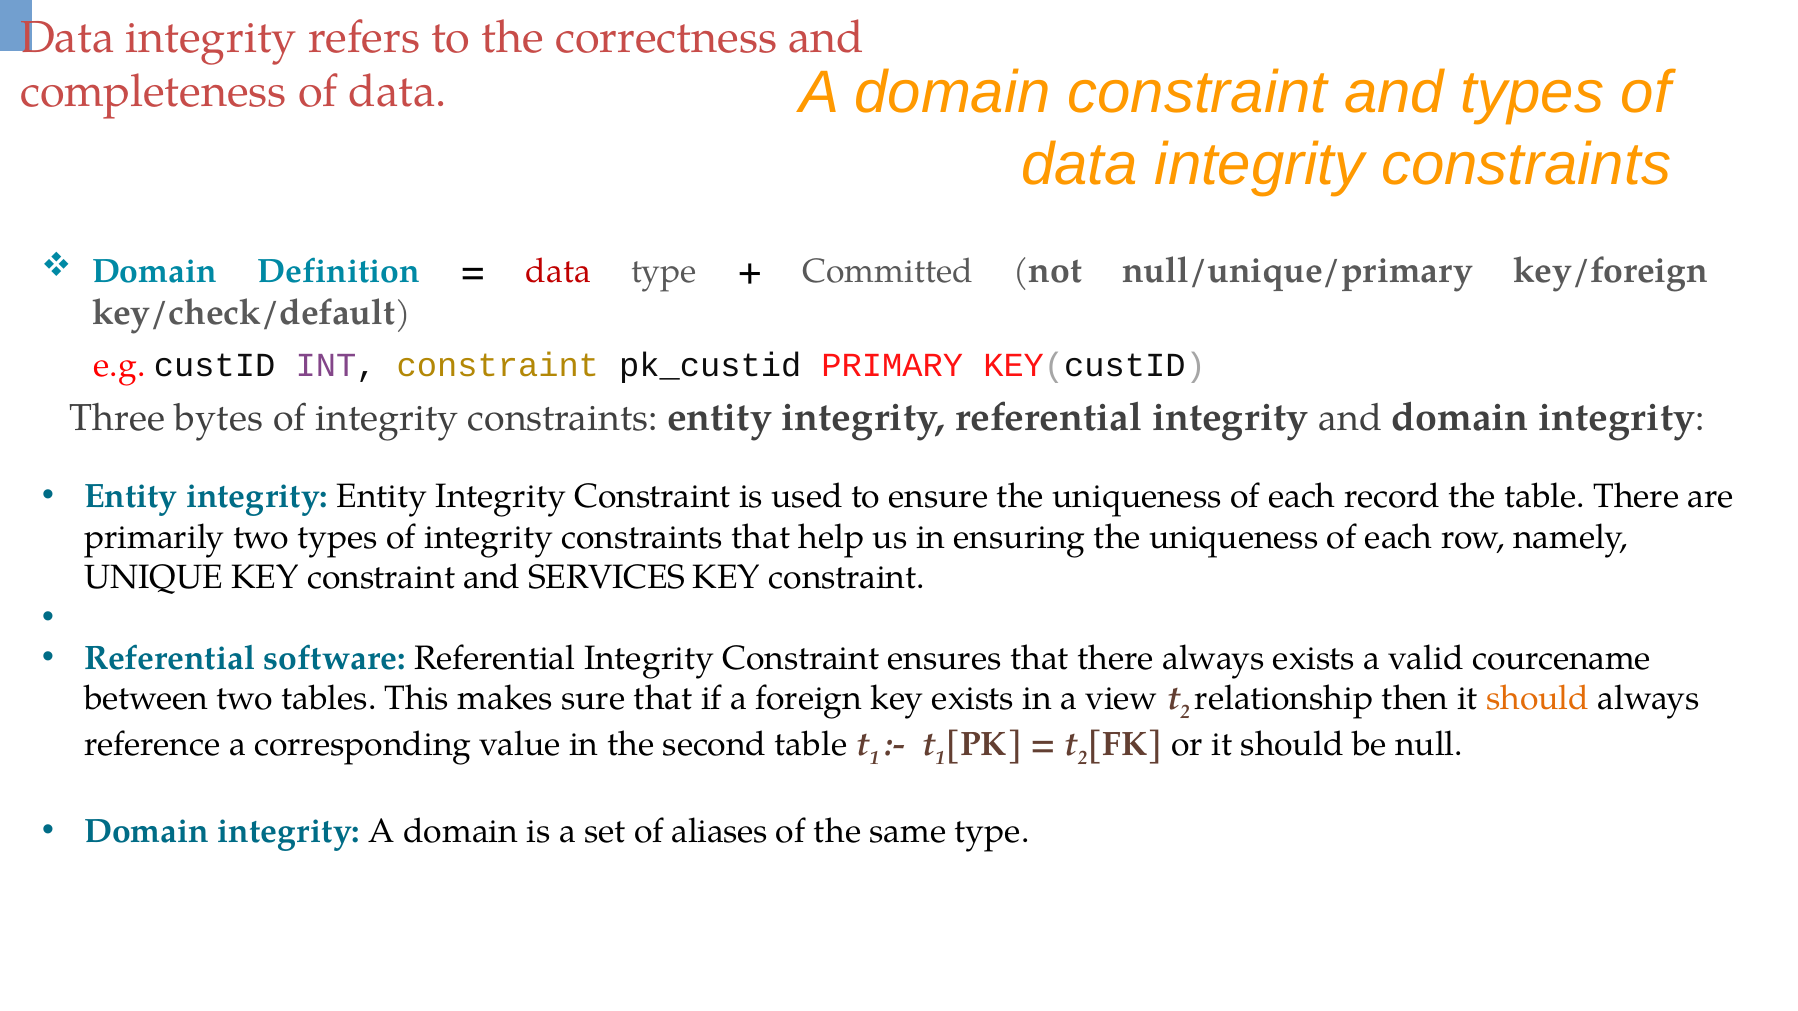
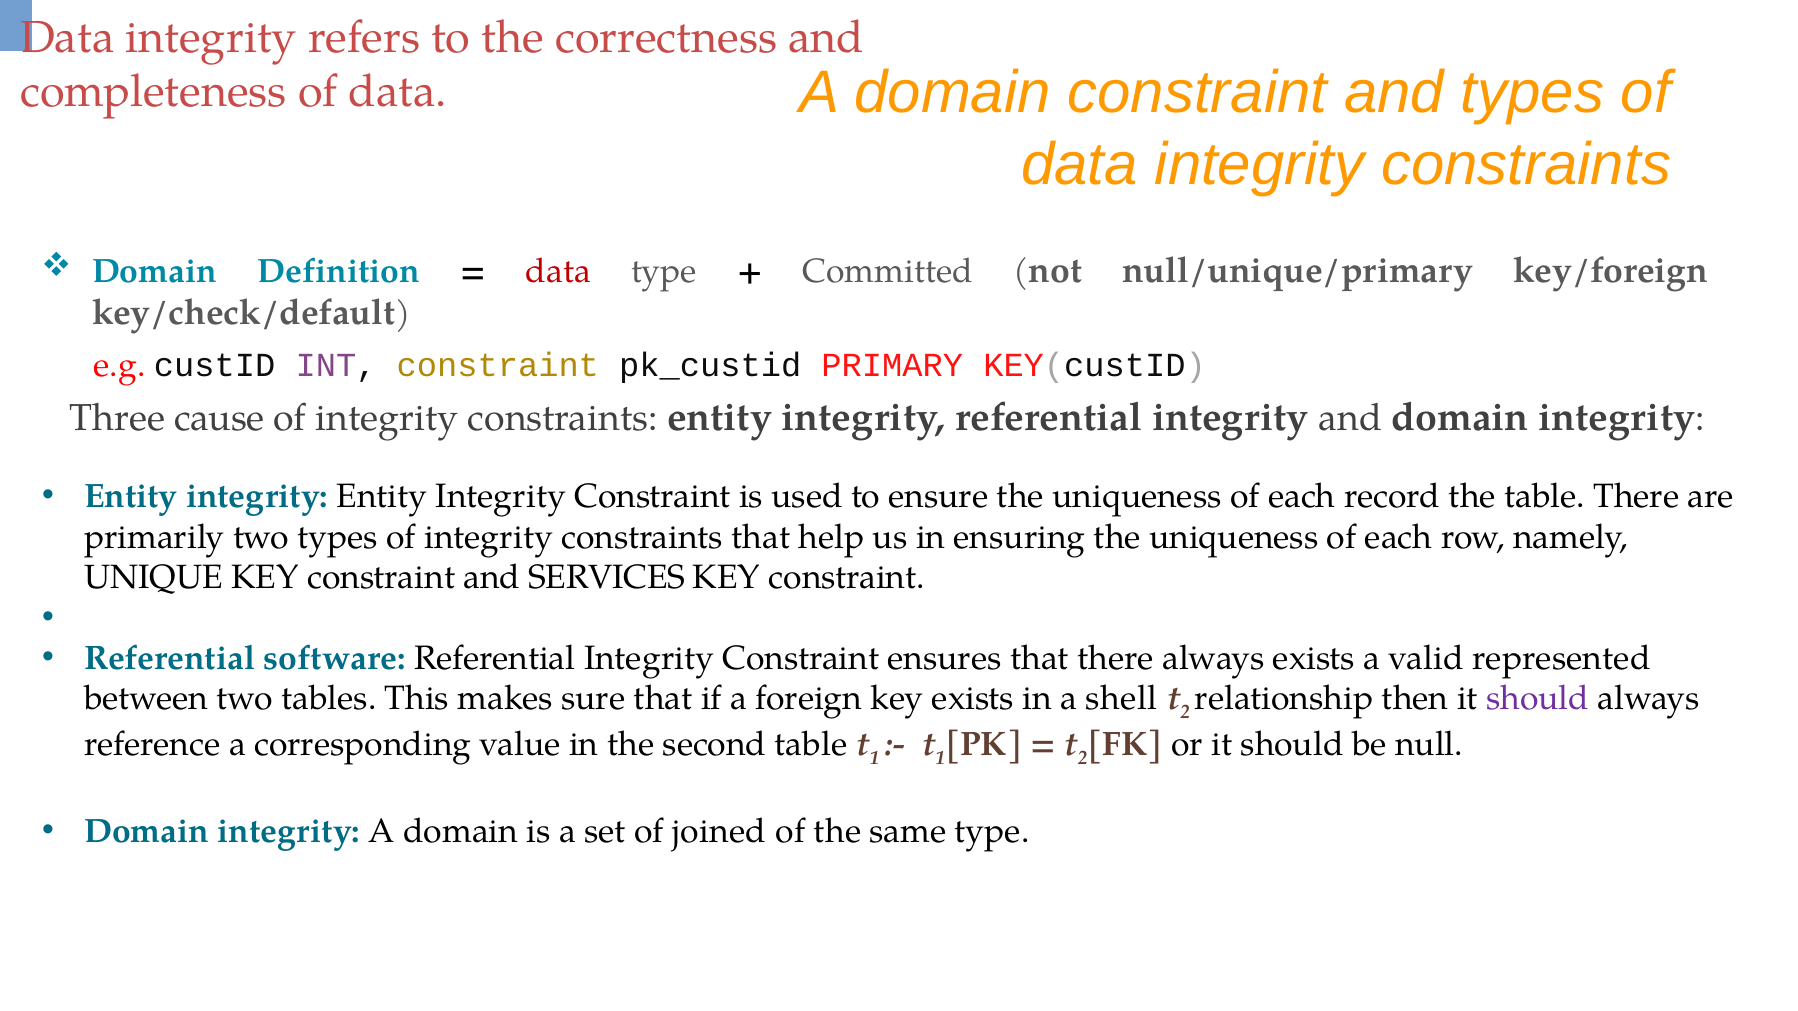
bytes: bytes -> cause
courcename: courcename -> represented
view: view -> shell
should at (1538, 699) colour: orange -> purple
aliases: aliases -> joined
